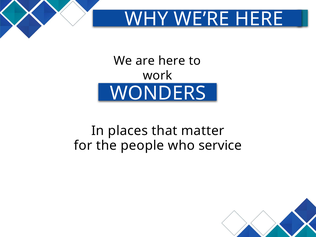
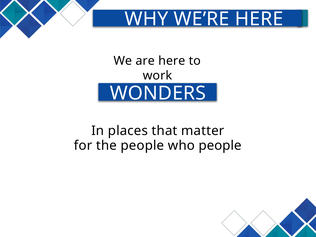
who service: service -> people
